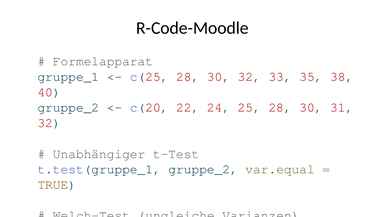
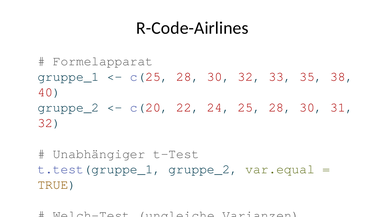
R-Code-Moodle: R-Code-Moodle -> R-Code-Airlines
